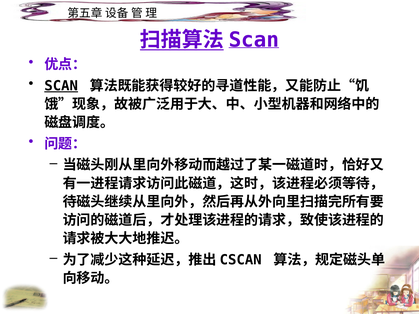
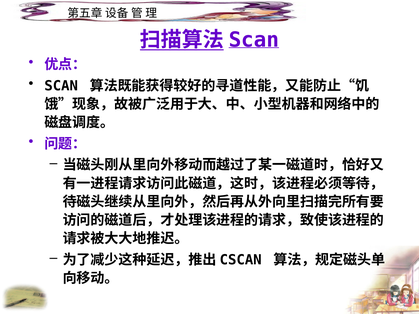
SCAN underline: present -> none
